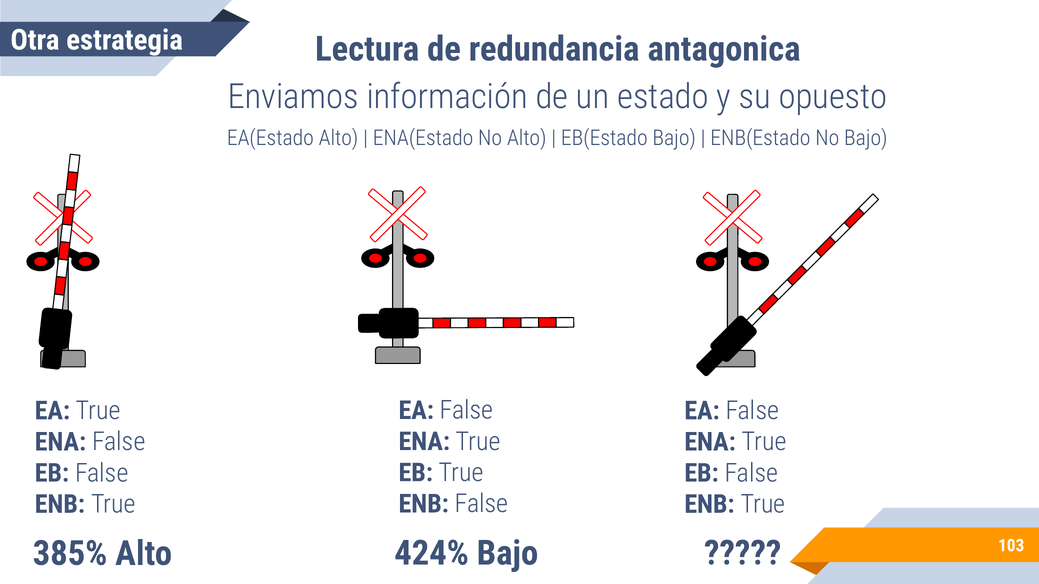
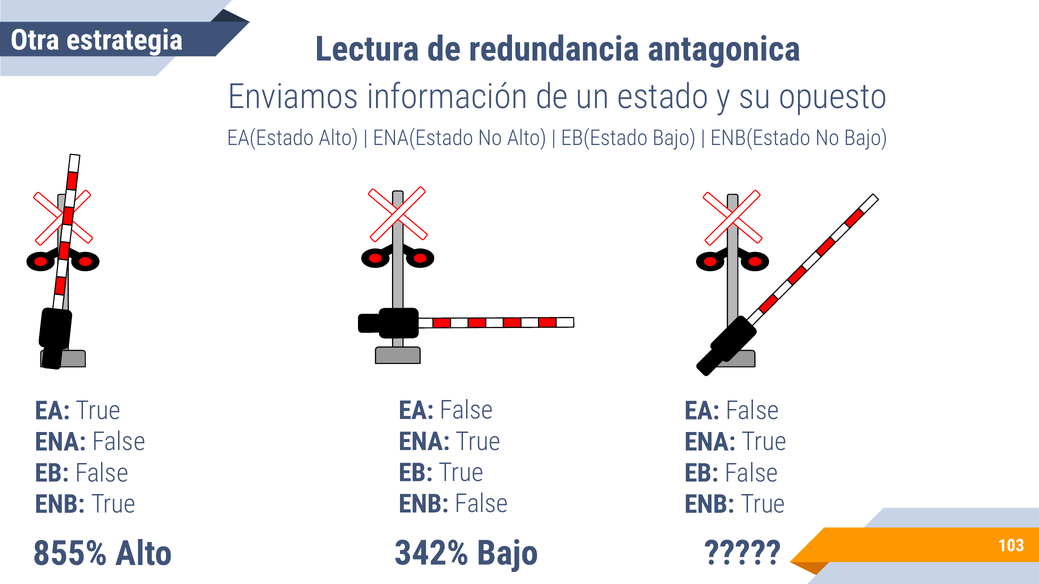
424%: 424% -> 342%
385%: 385% -> 855%
